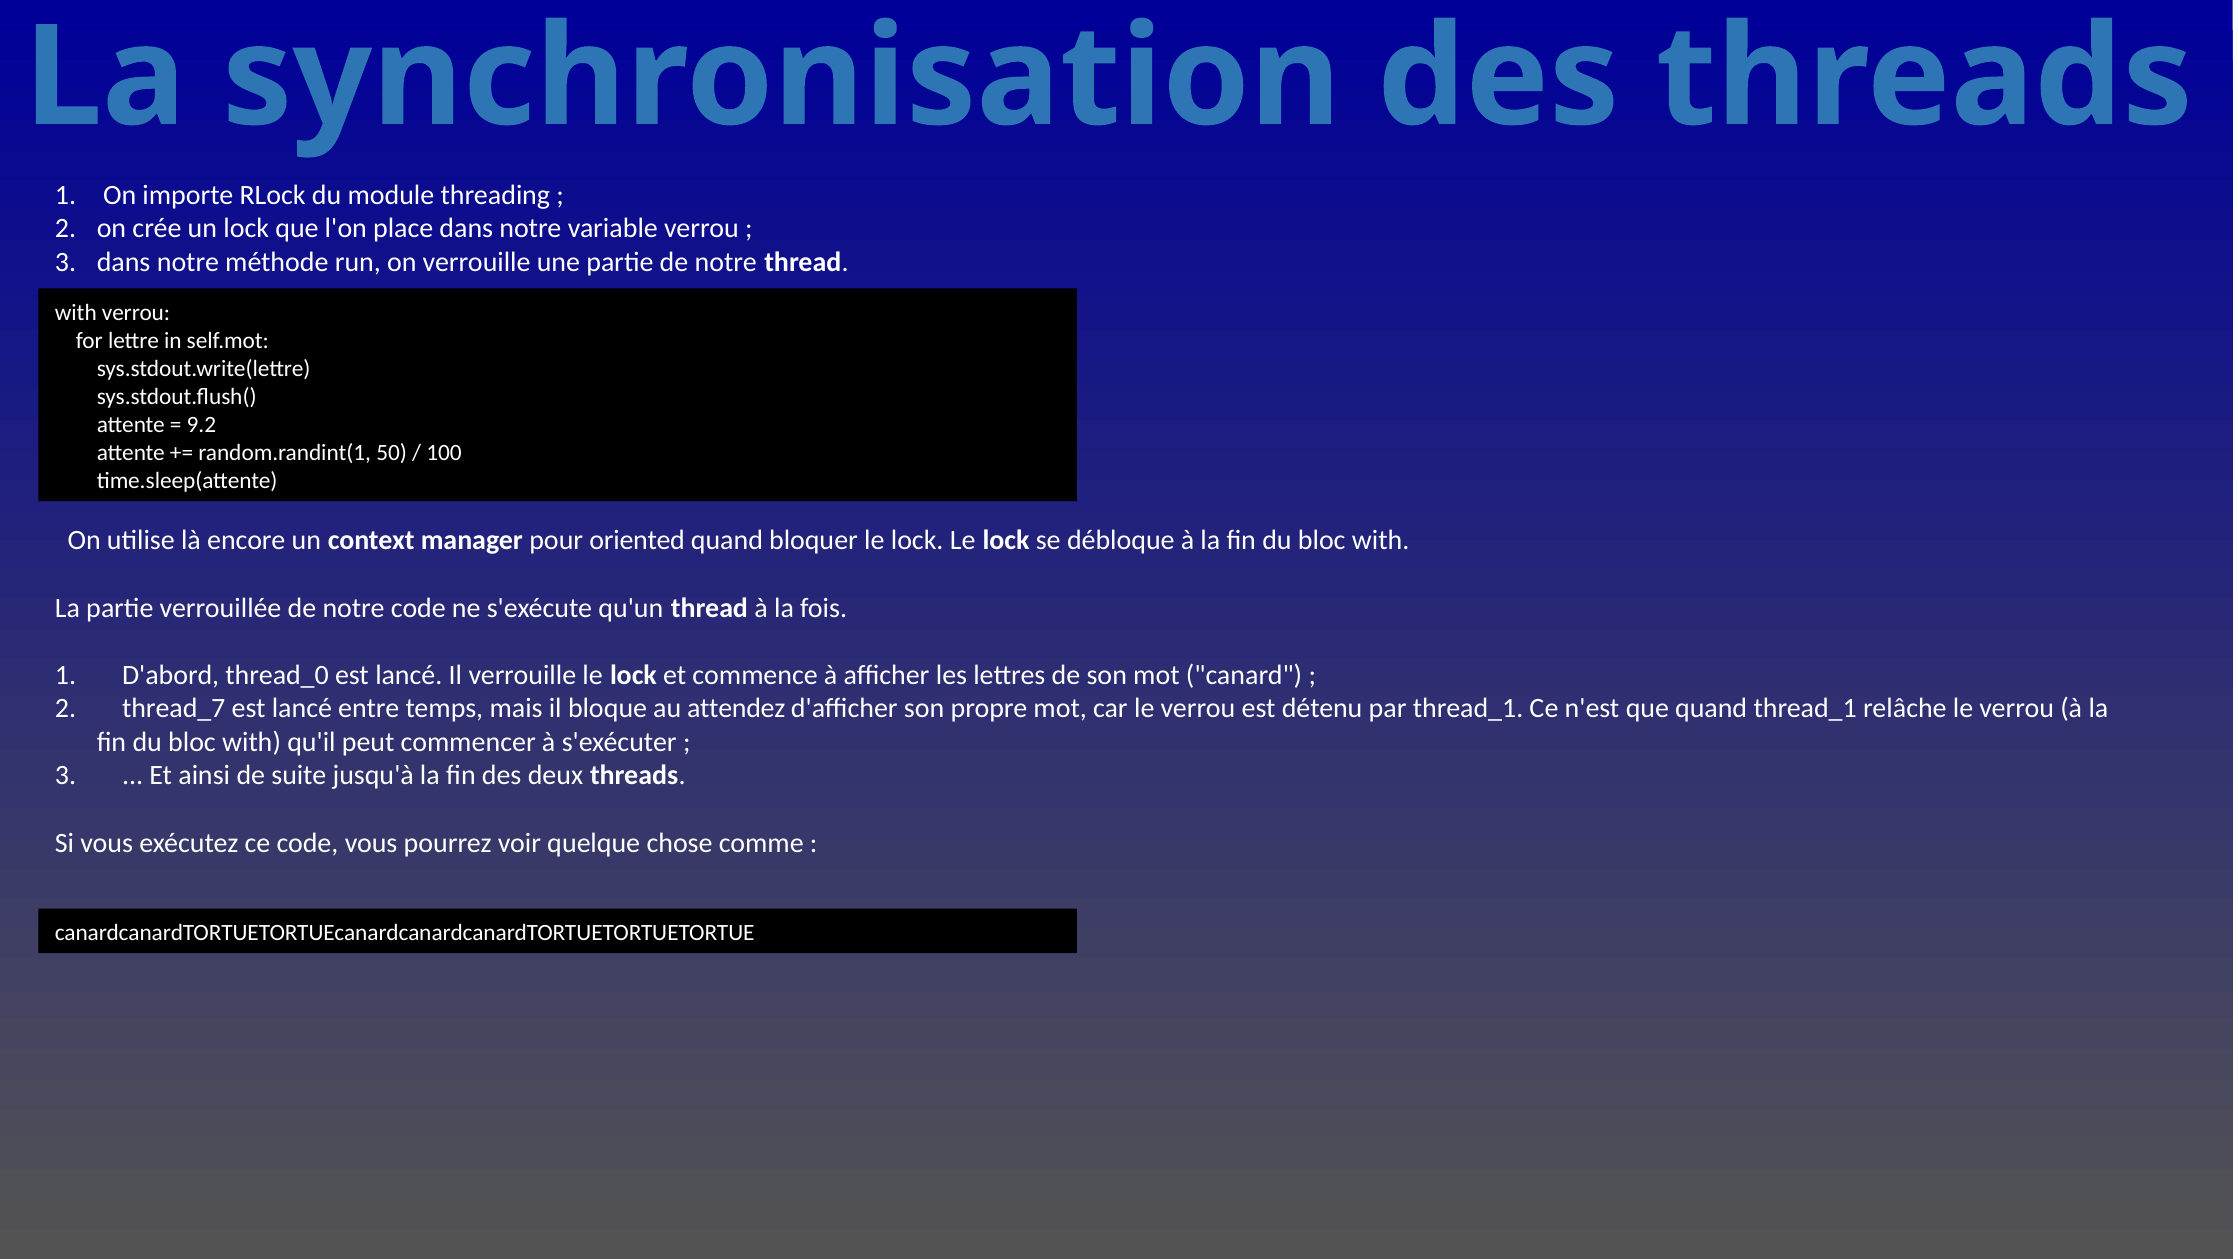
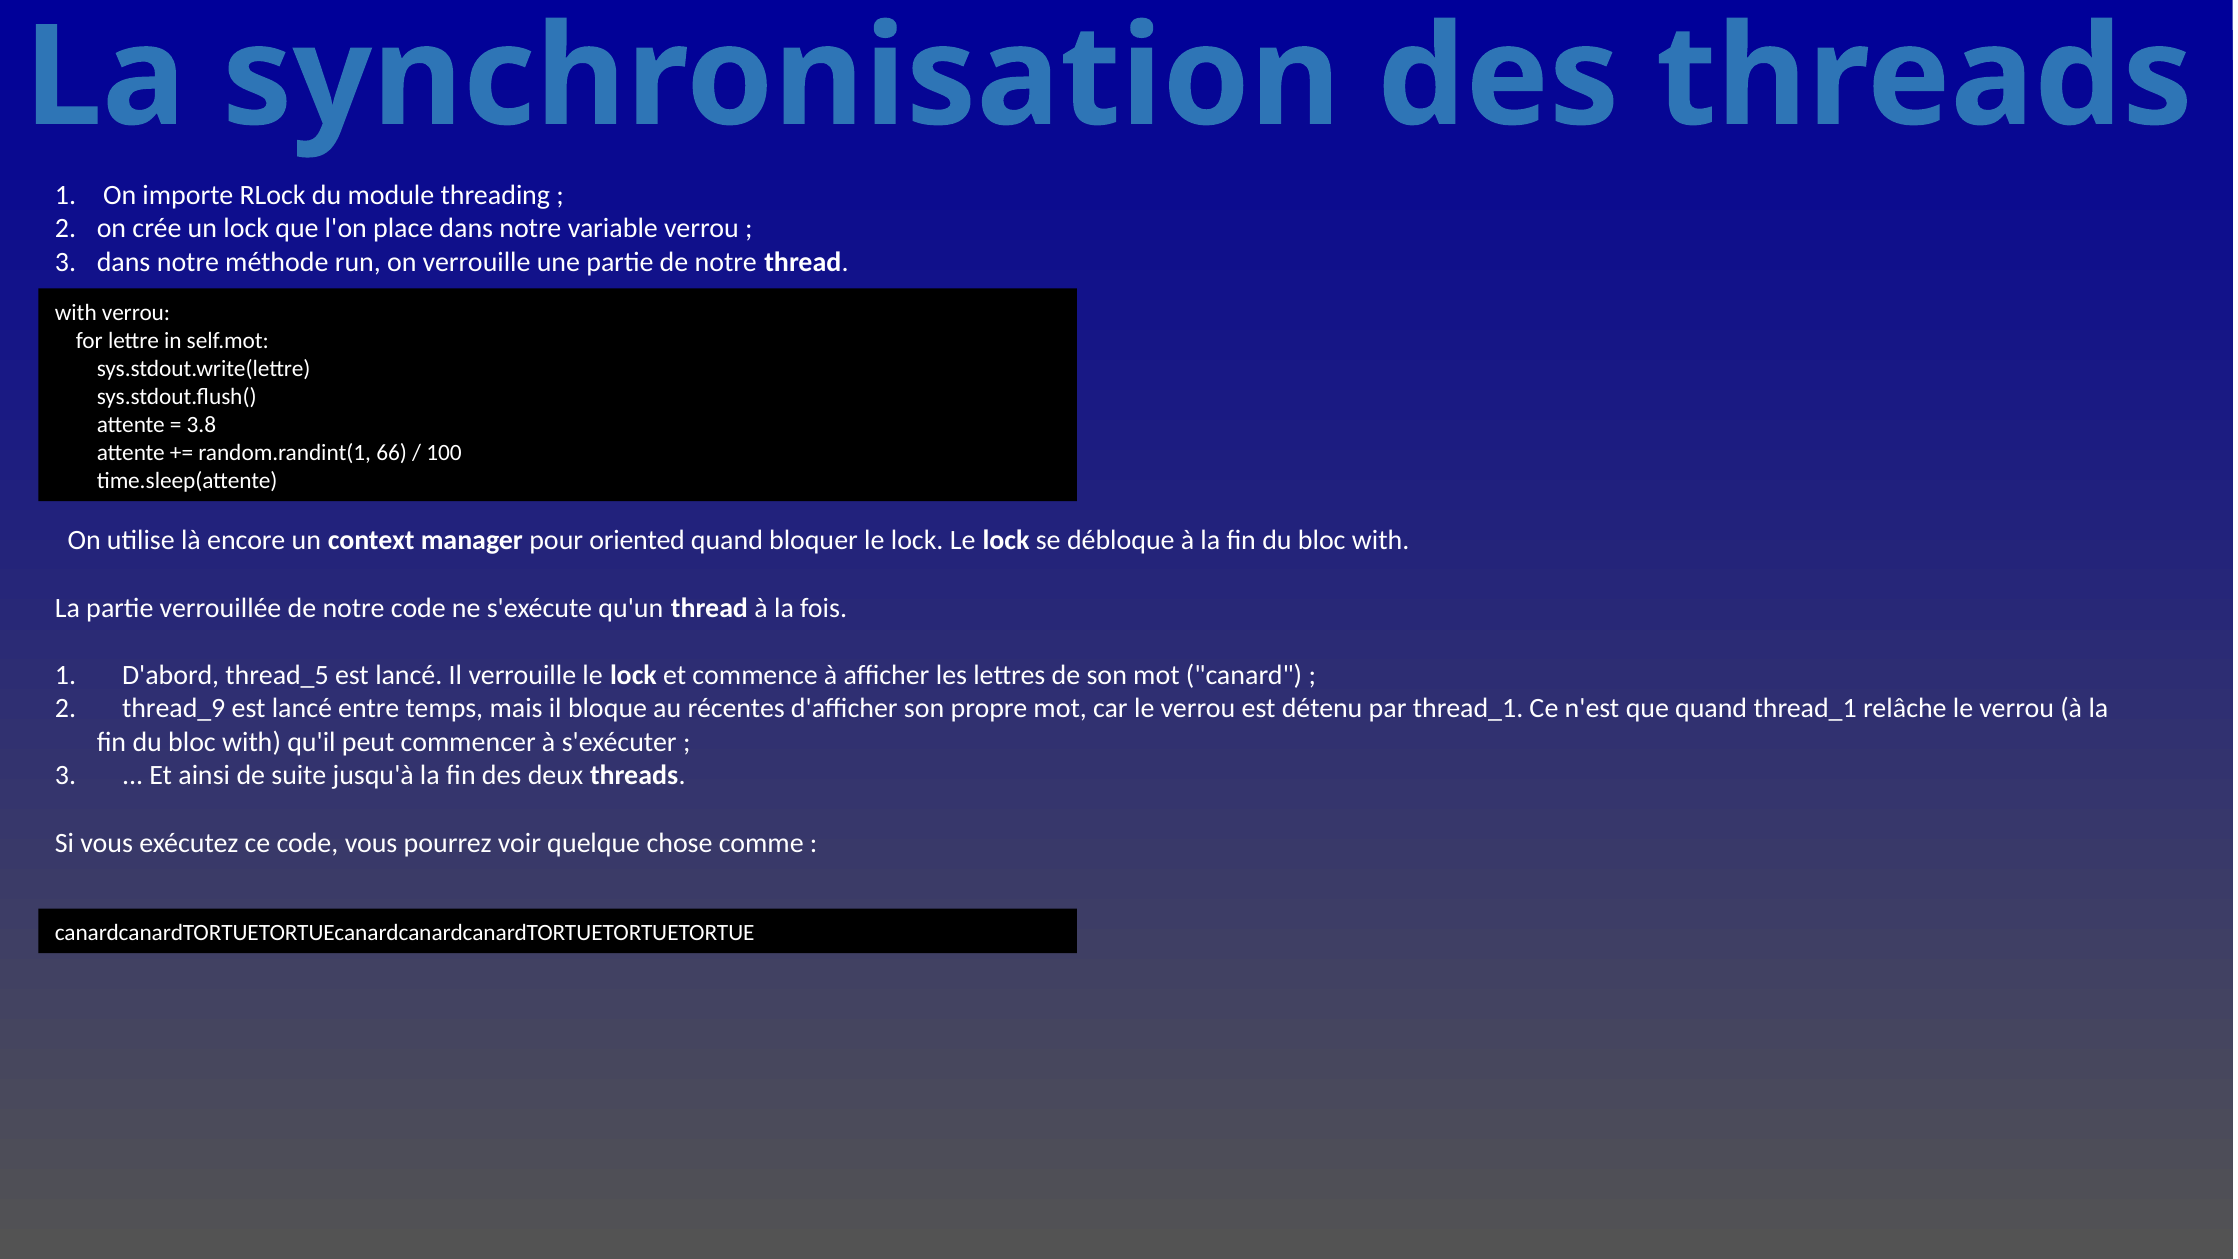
9.2: 9.2 -> 3.8
50: 50 -> 66
thread_0: thread_0 -> thread_5
thread_7: thread_7 -> thread_9
attendez: attendez -> récentes
